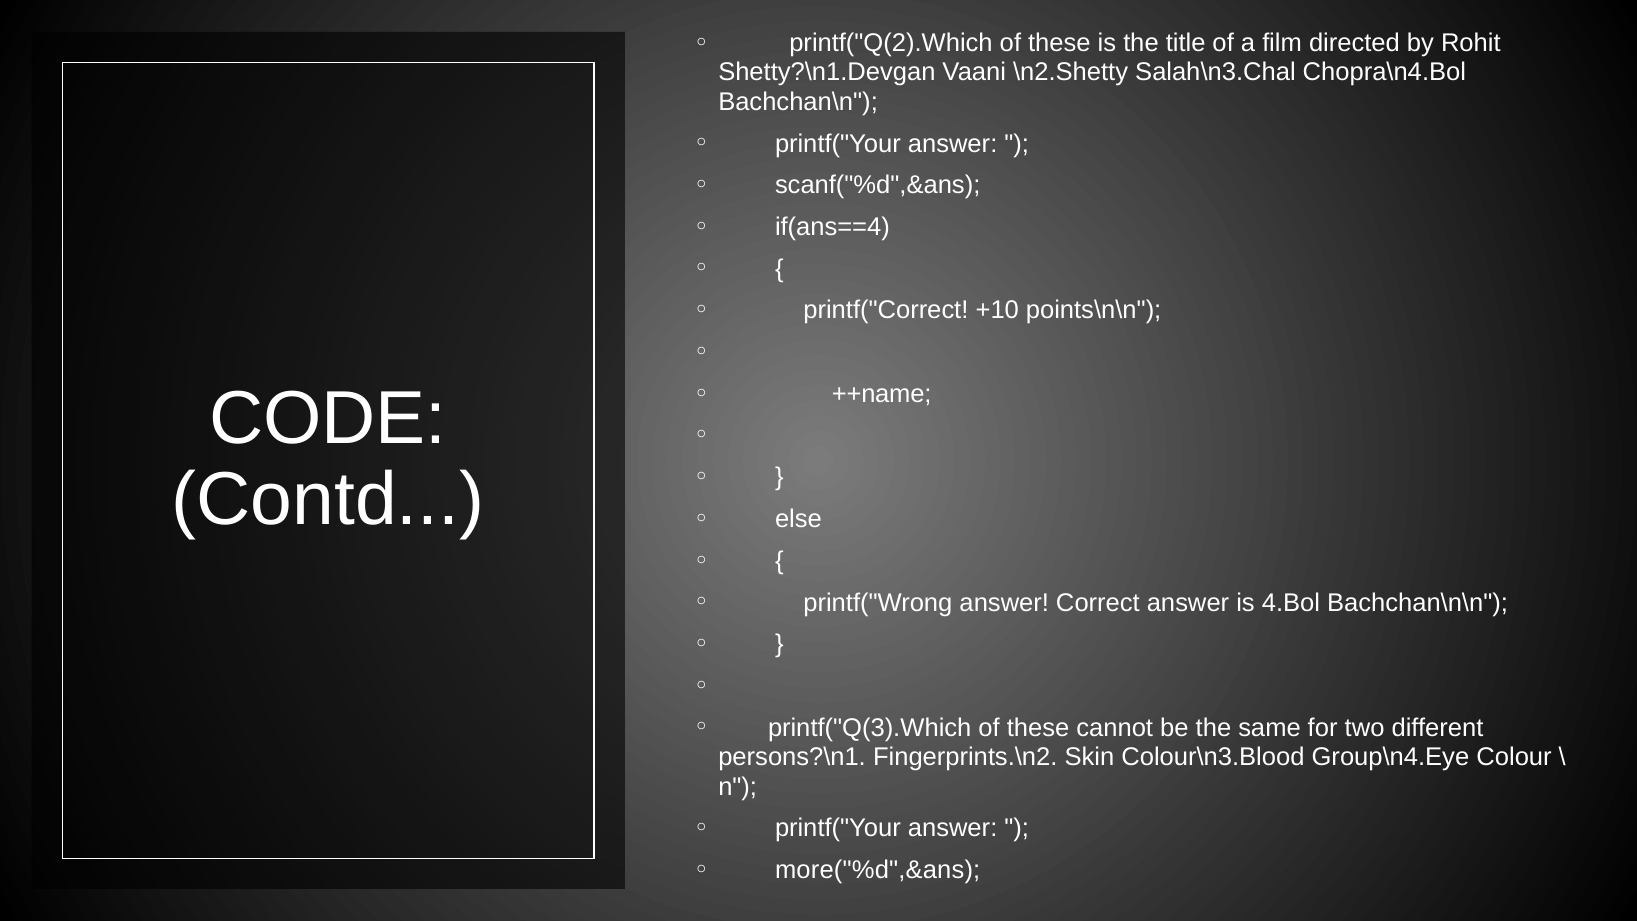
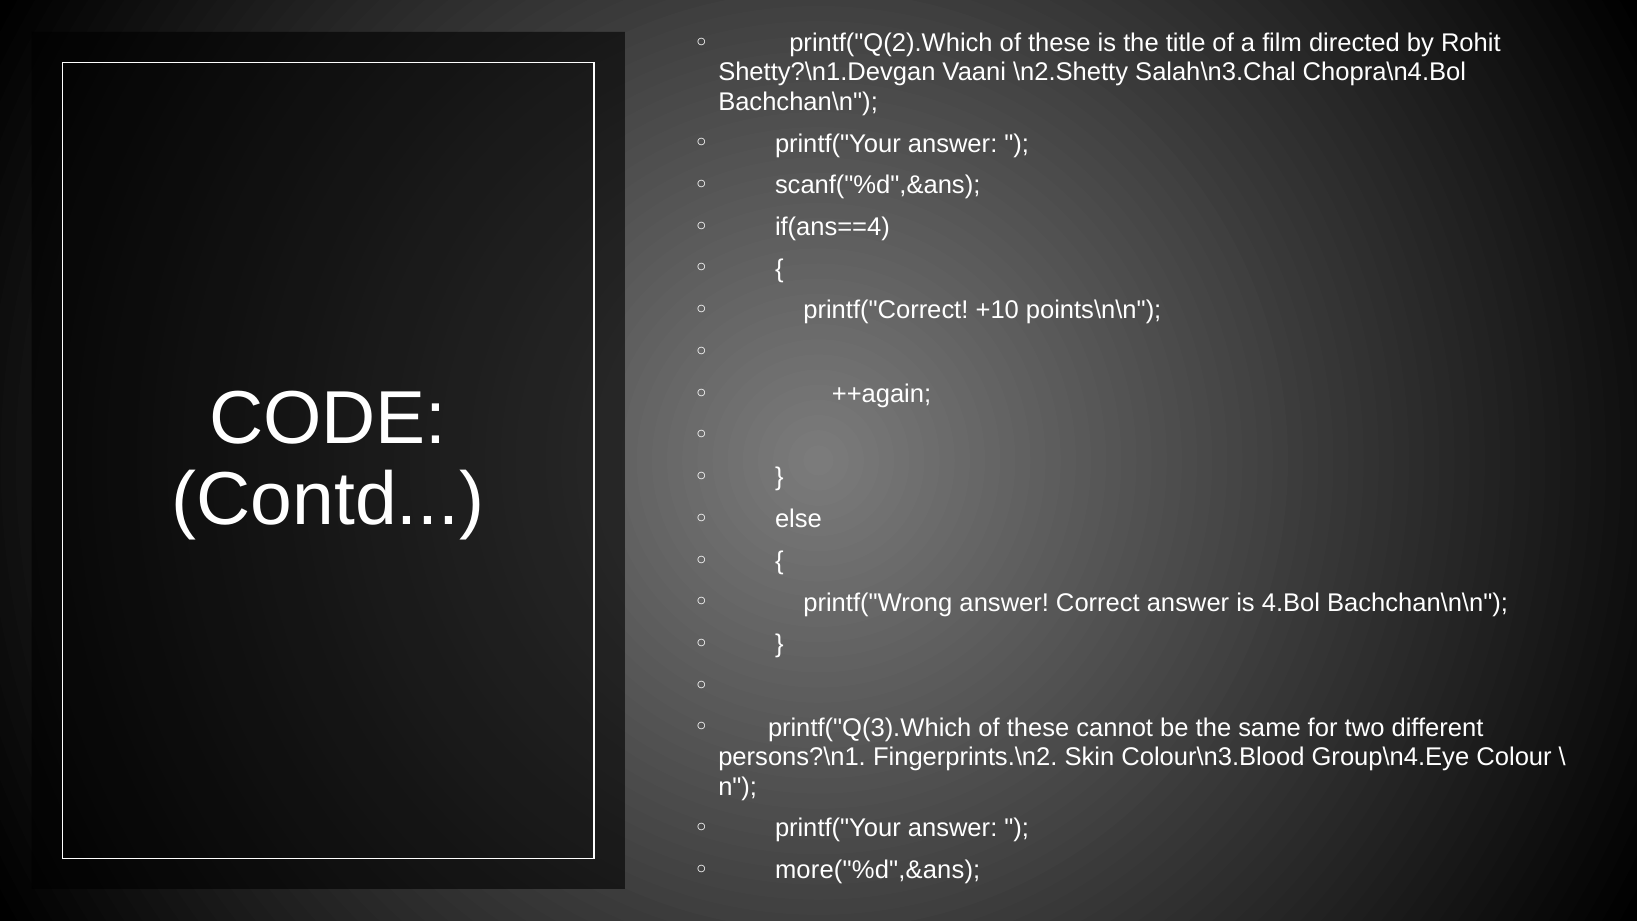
++name: ++name -> ++again
